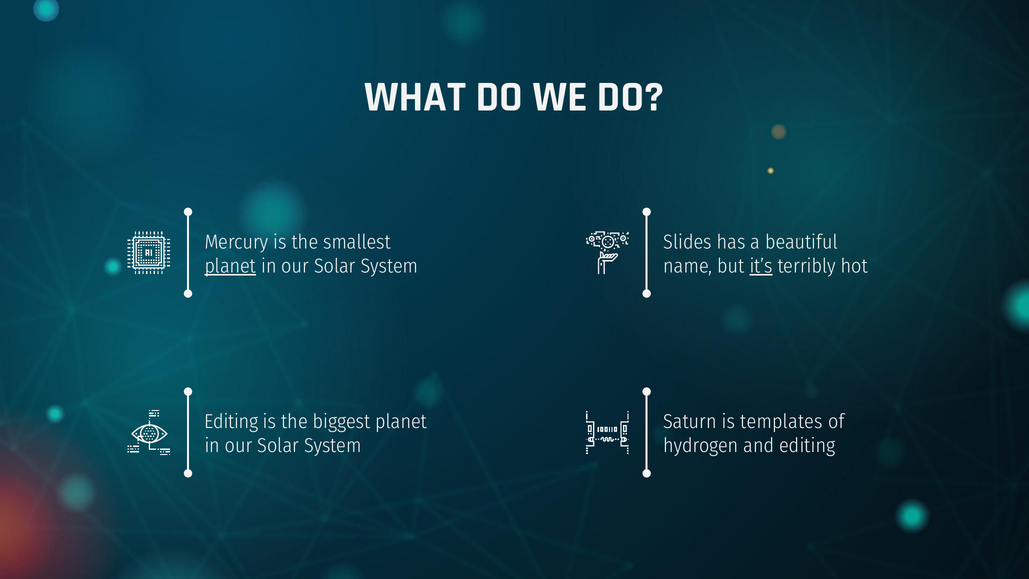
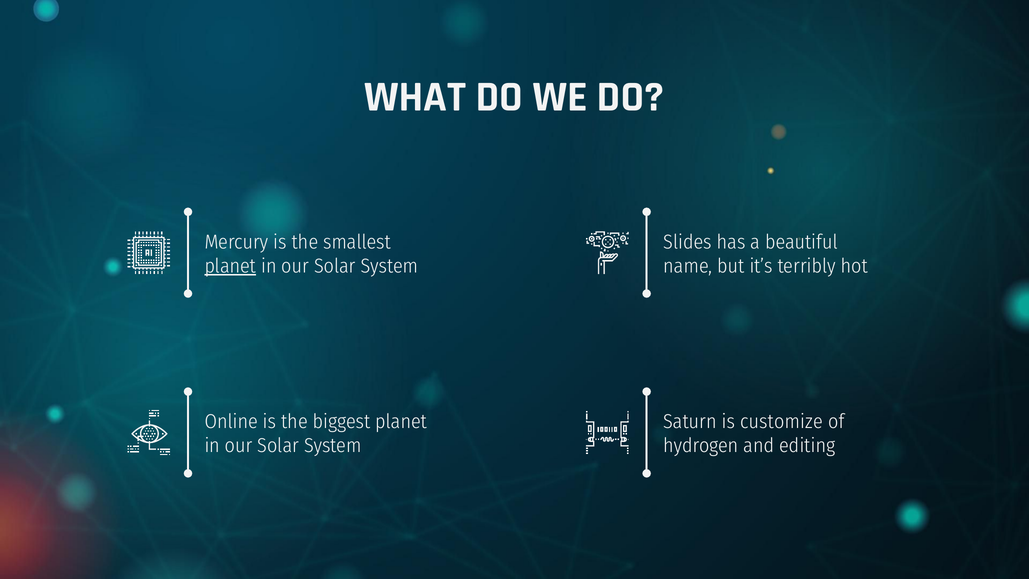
it’s underline: present -> none
Editing at (231, 422): Editing -> Online
templates: templates -> customize
